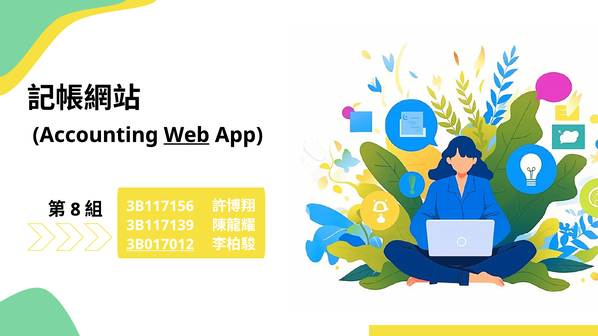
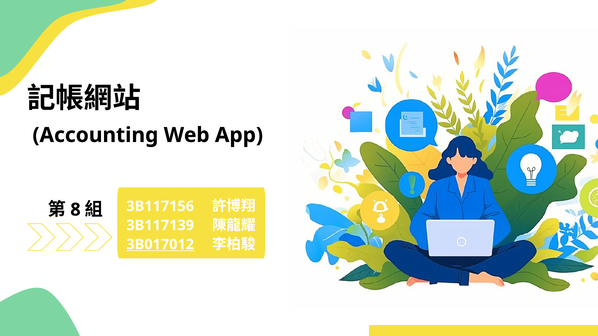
Web underline: present -> none
